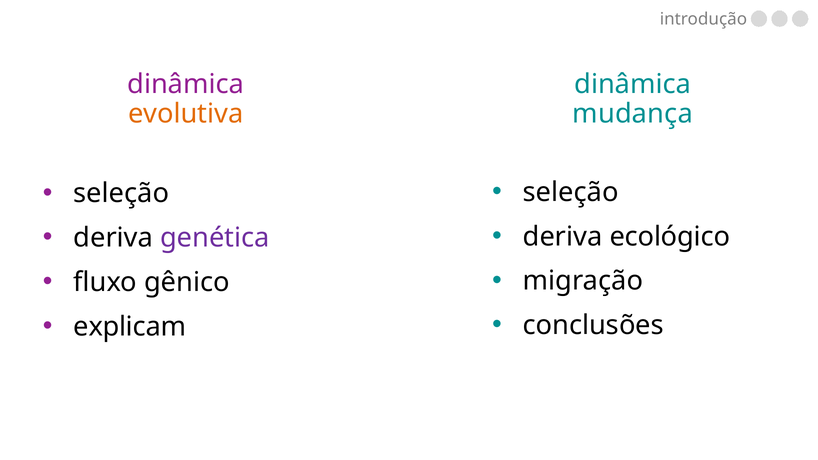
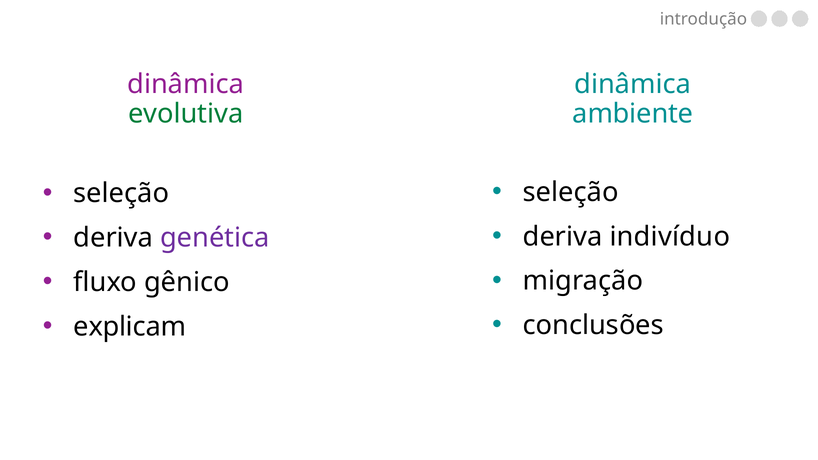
evolutiva colour: orange -> green
mudança: mudança -> ambiente
ecológico: ecológico -> indivíduo
